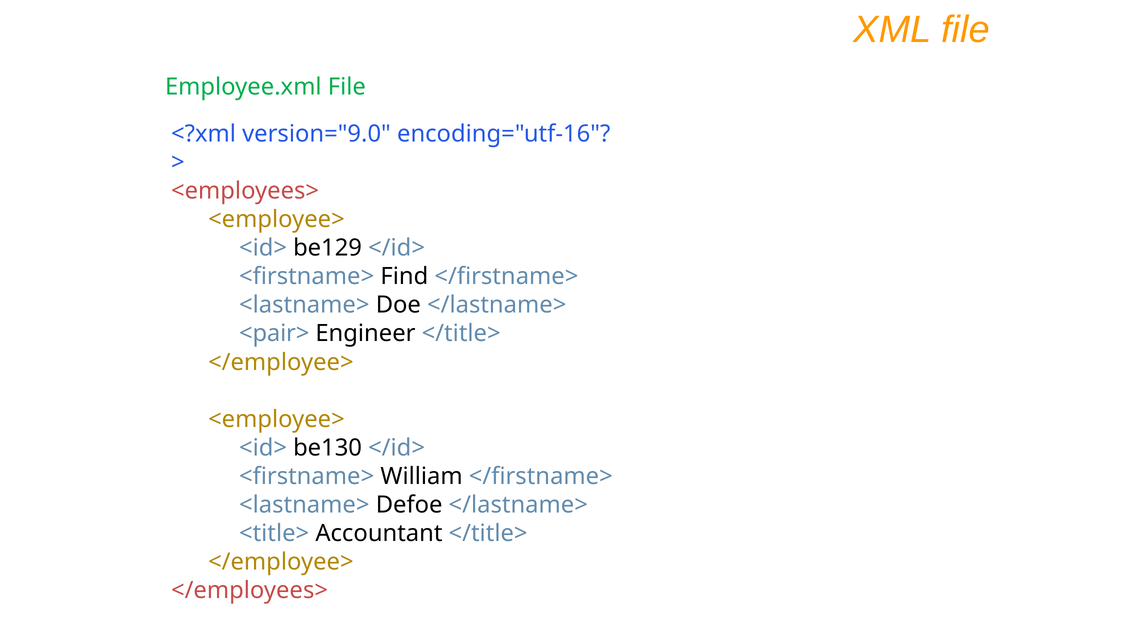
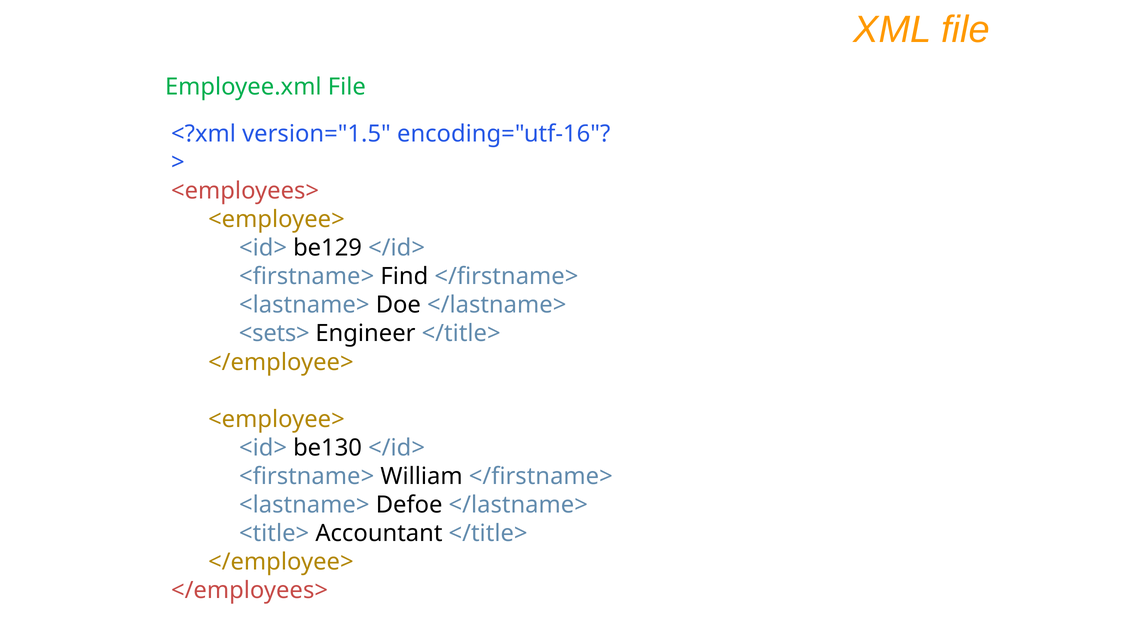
version="9.0: version="9.0 -> version="1.5
<pair>: <pair> -> <sets>
